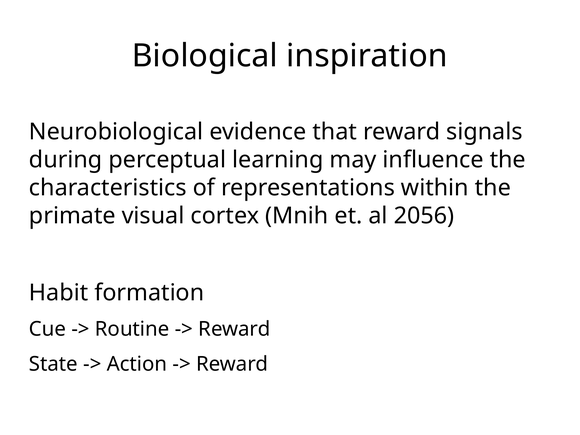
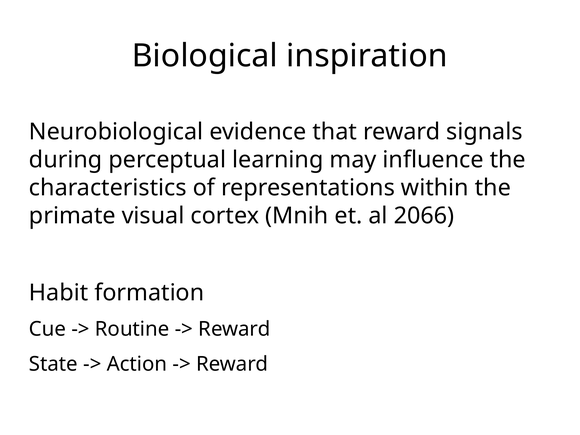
2056: 2056 -> 2066
